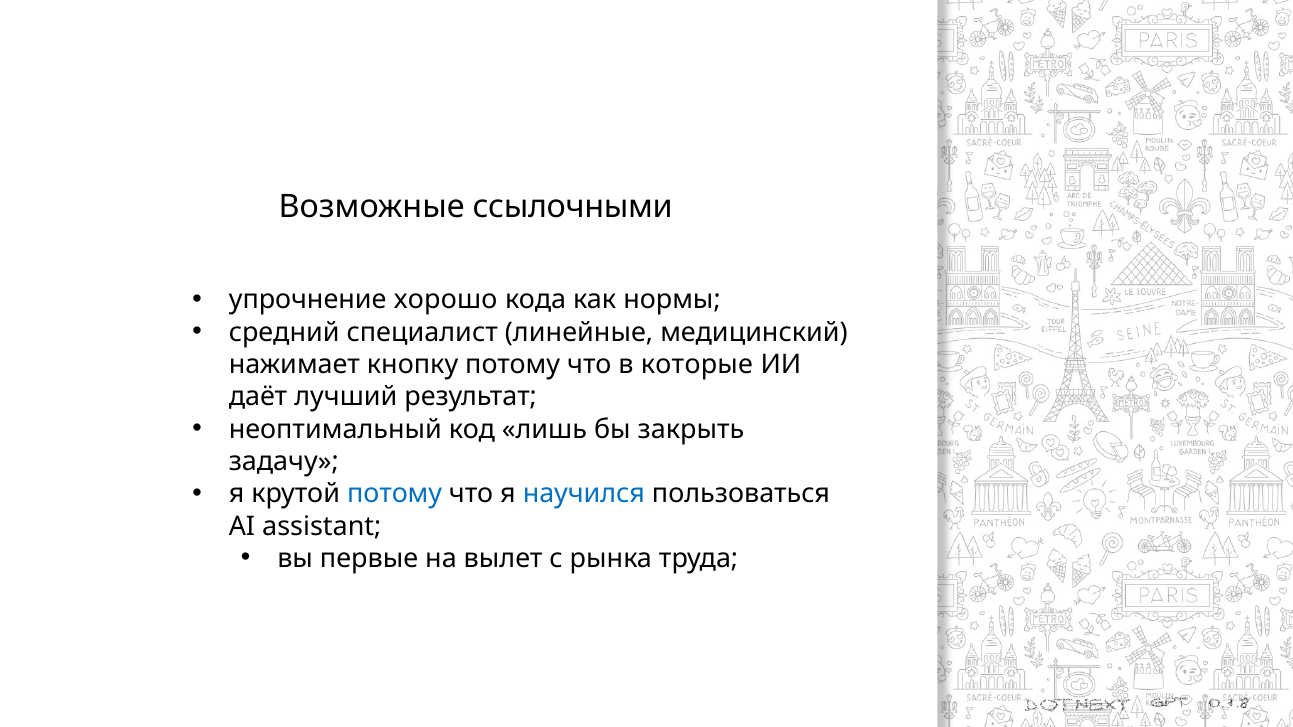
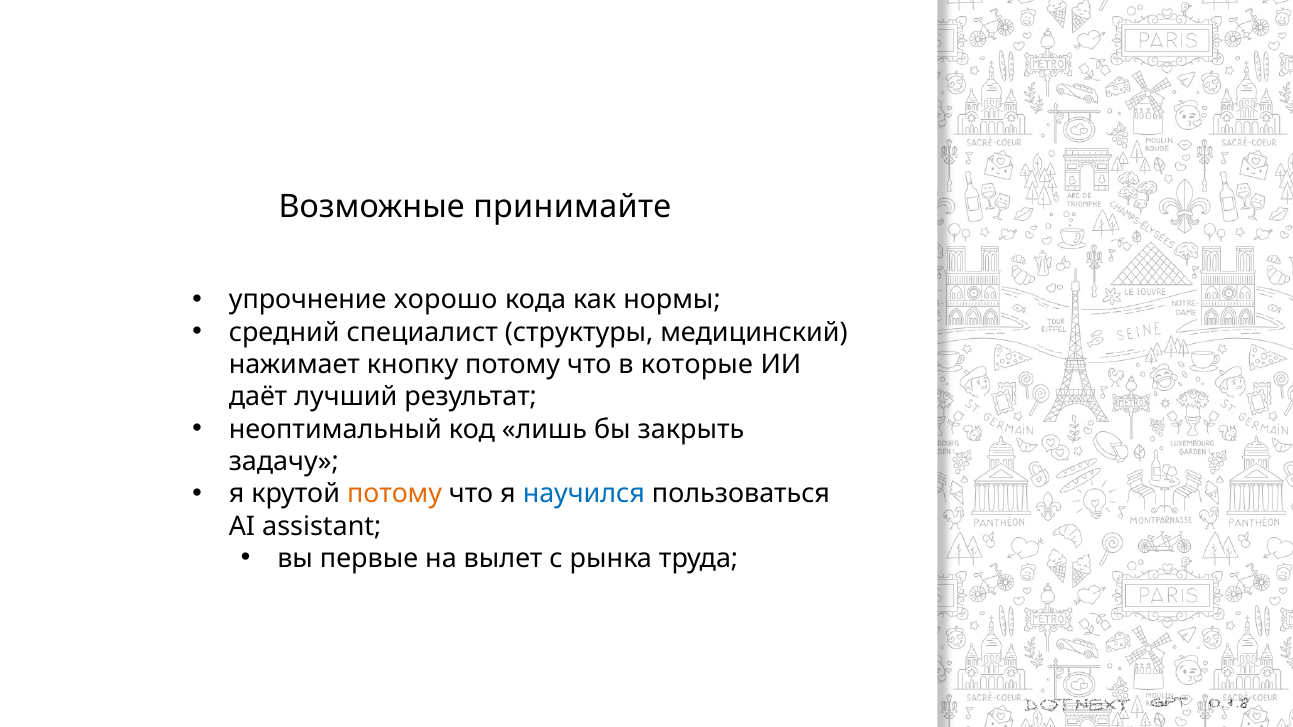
ссылочными: ссылочными -> принимайте
линейные: линейные -> структуры
потому at (395, 494) colour: blue -> orange
